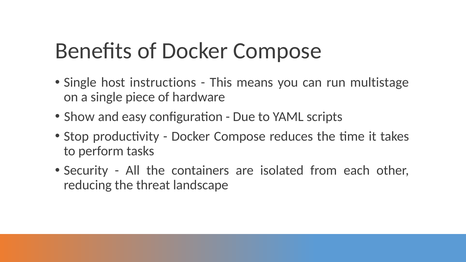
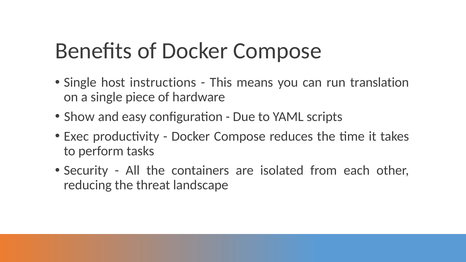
multistage: multistage -> translation
Stop: Stop -> Exec
